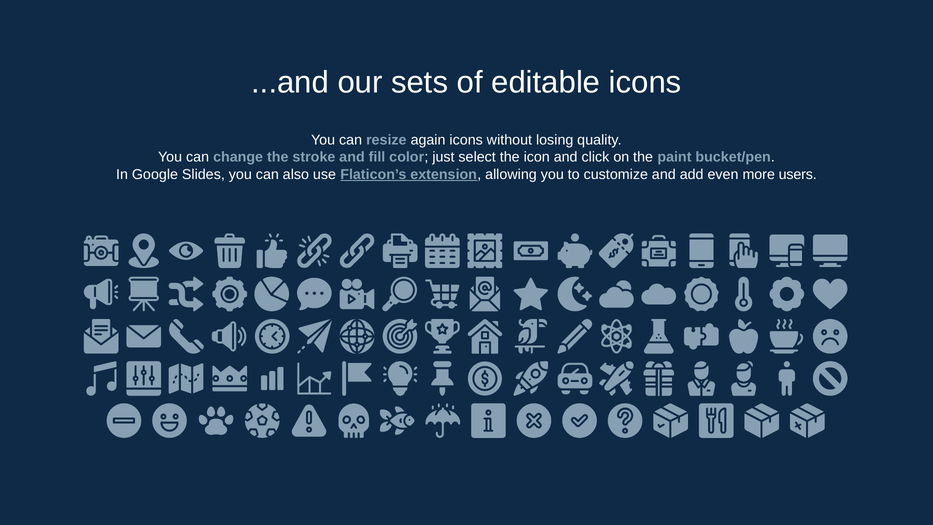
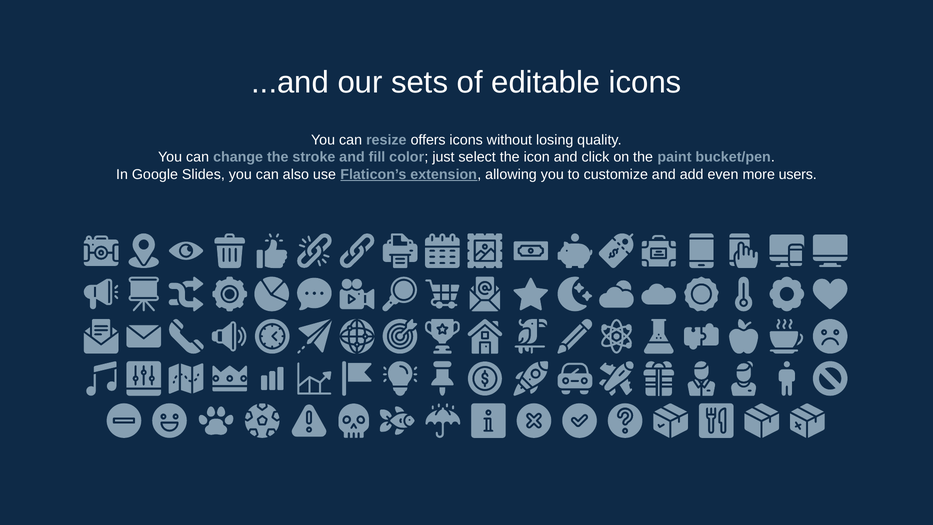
again: again -> offers
